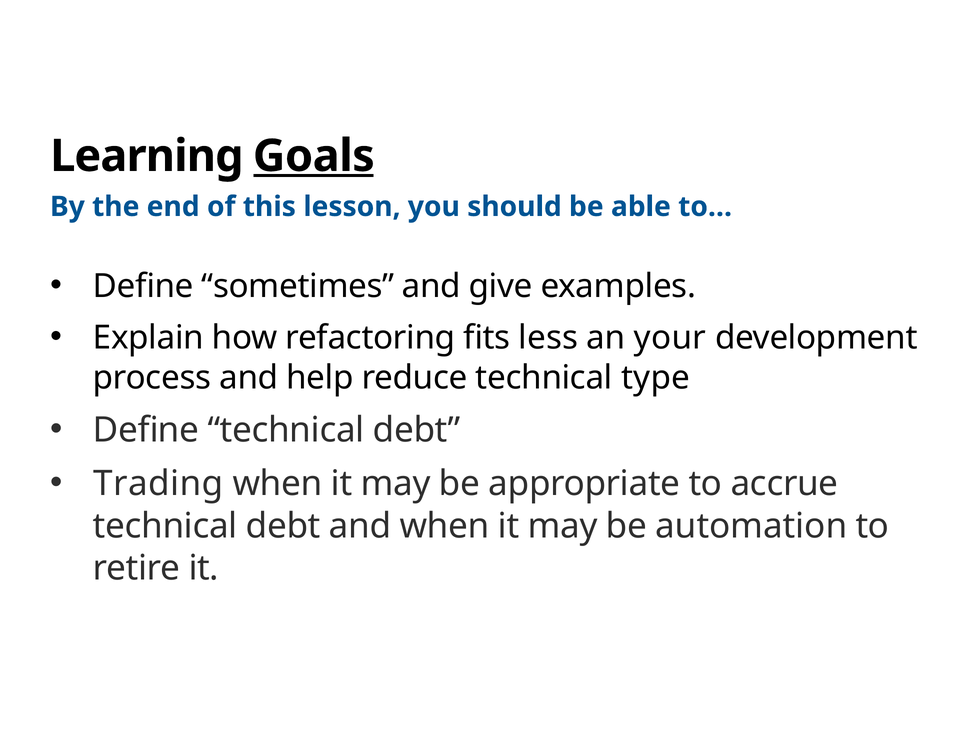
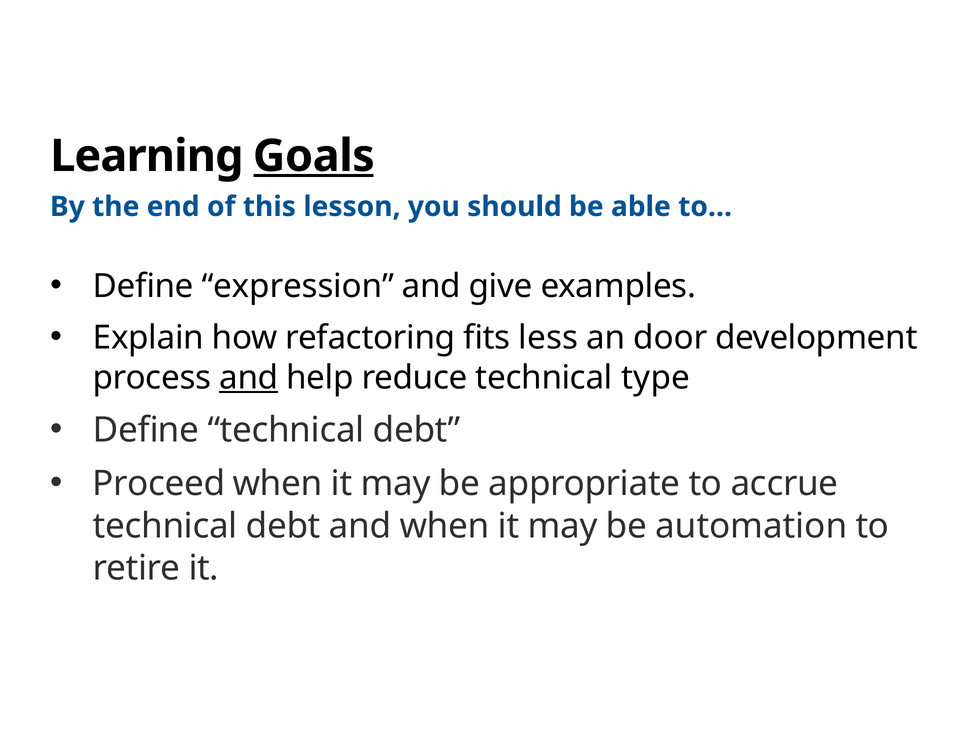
sometimes: sometimes -> expression
your: your -> door
and at (249, 377) underline: none -> present
Trading: Trading -> Proceed
